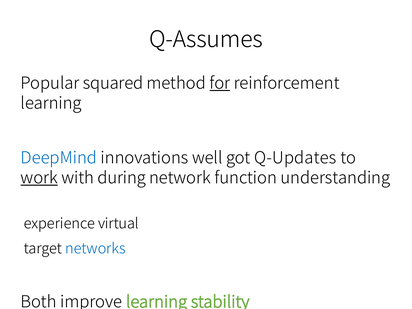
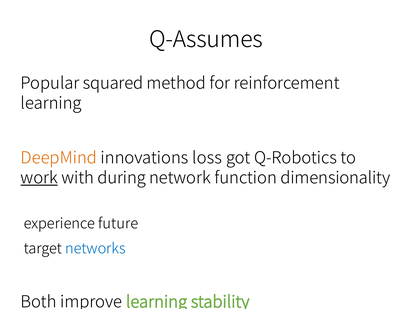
for underline: present -> none
DeepMind colour: blue -> orange
well: well -> loss
Q-Updates: Q-Updates -> Q-Robotics
understanding: understanding -> dimensionality
virtual: virtual -> future
